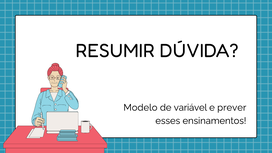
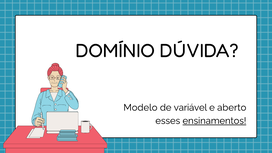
RESUMIR: RESUMIR -> DOMÍNIO
prever: prever -> aberto
ensinamentos underline: none -> present
